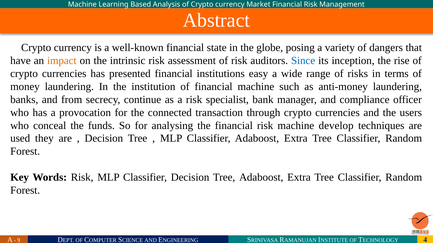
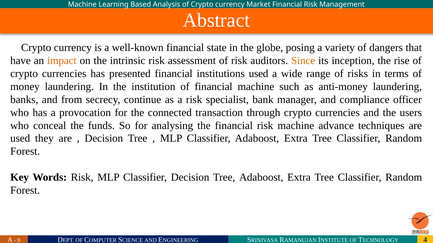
Since colour: blue -> orange
institutions easy: easy -> used
develop: develop -> advance
